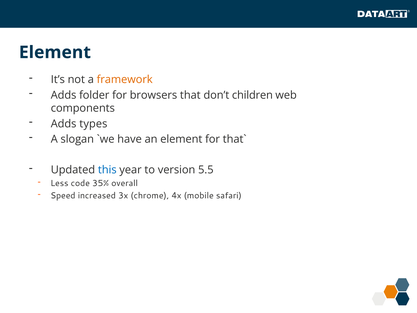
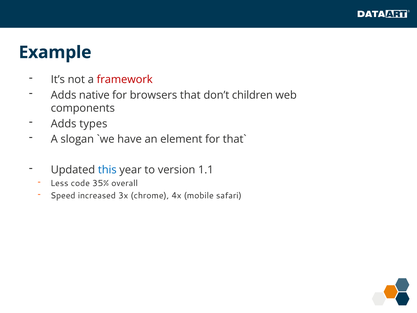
Element at (55, 52): Element -> Example
framework colour: orange -> red
folder: folder -> native
5.5: 5.5 -> 1.1
